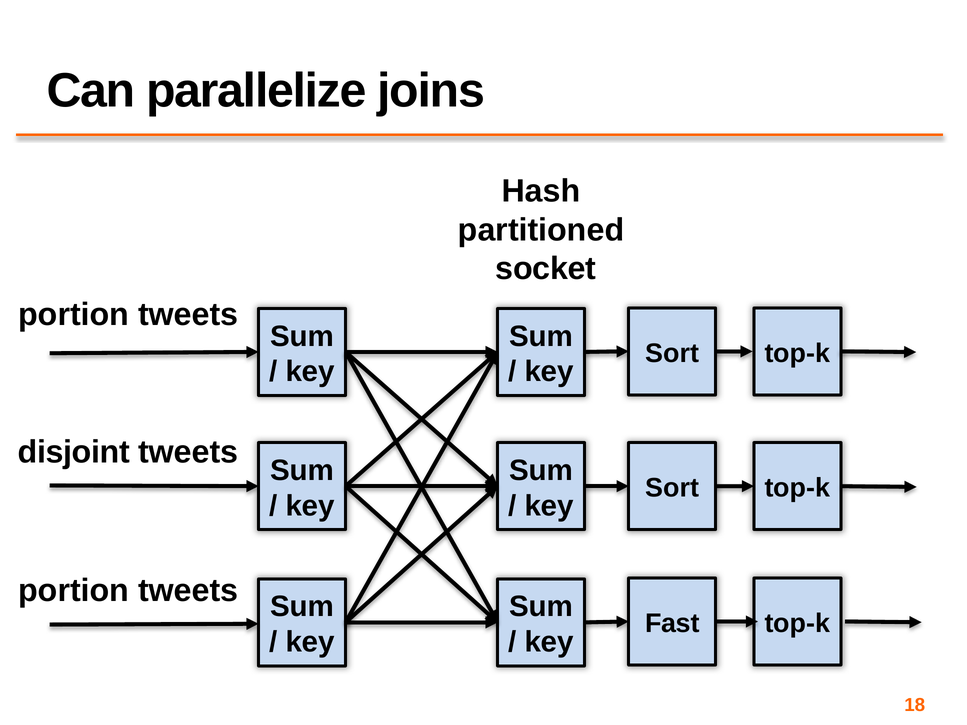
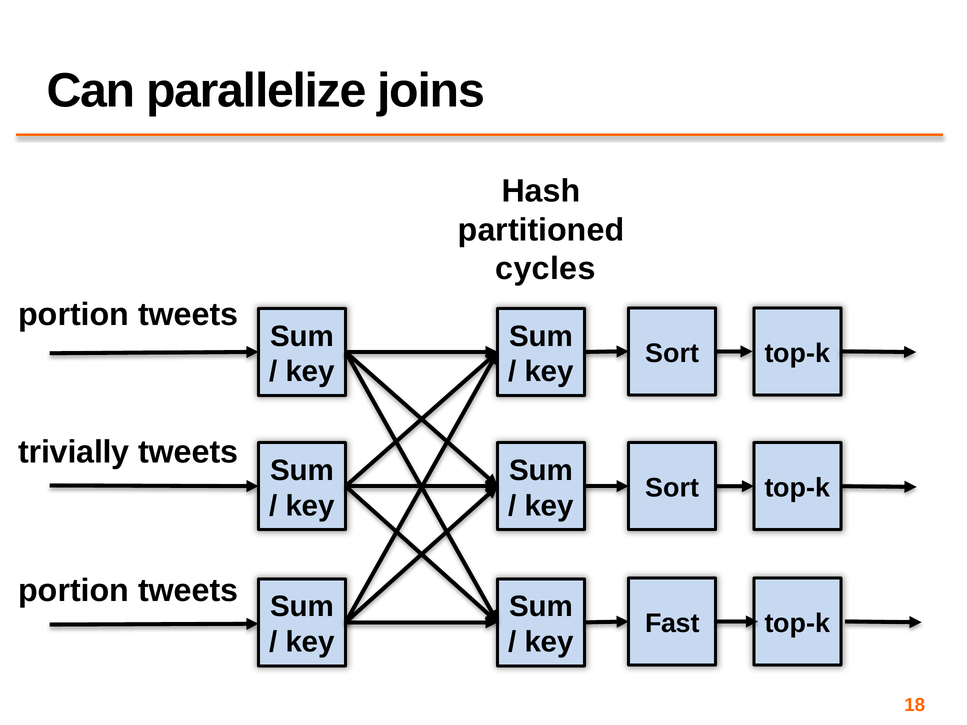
socket: socket -> cycles
disjoint: disjoint -> trivially
